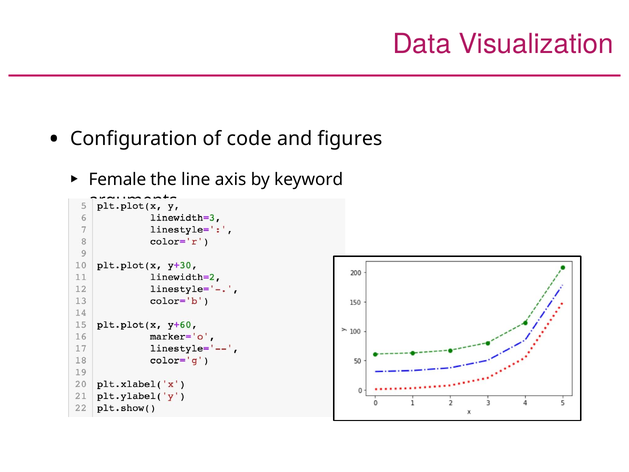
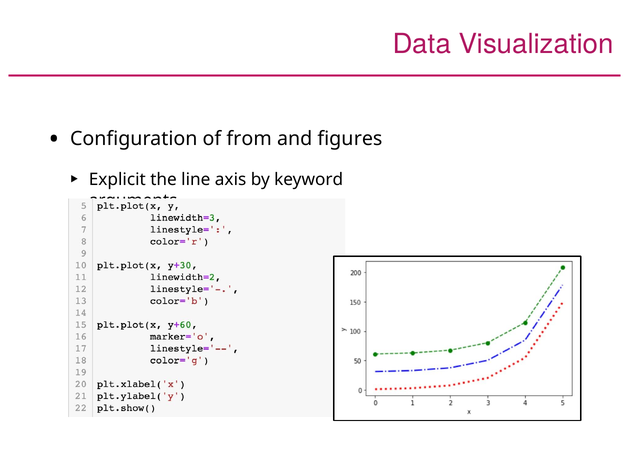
code: code -> from
Female: Female -> Explicit
